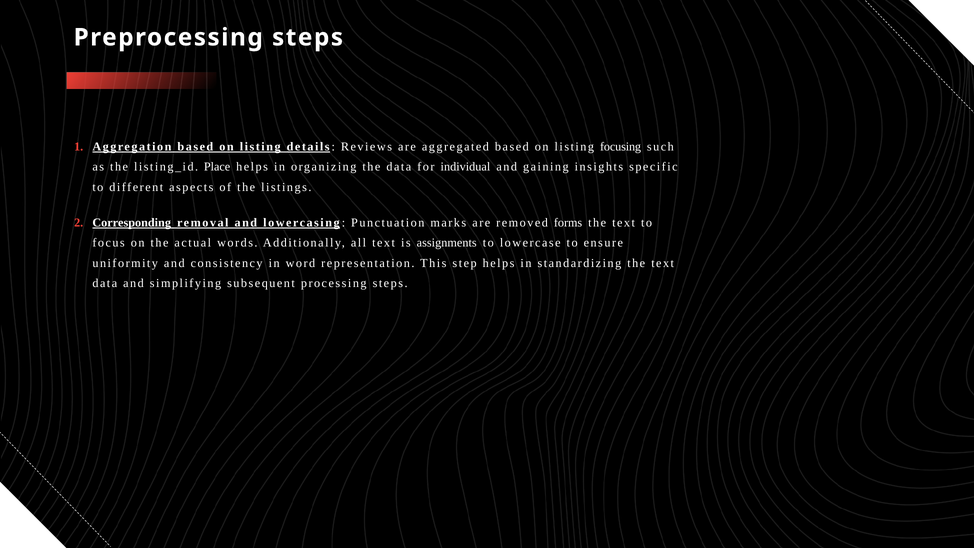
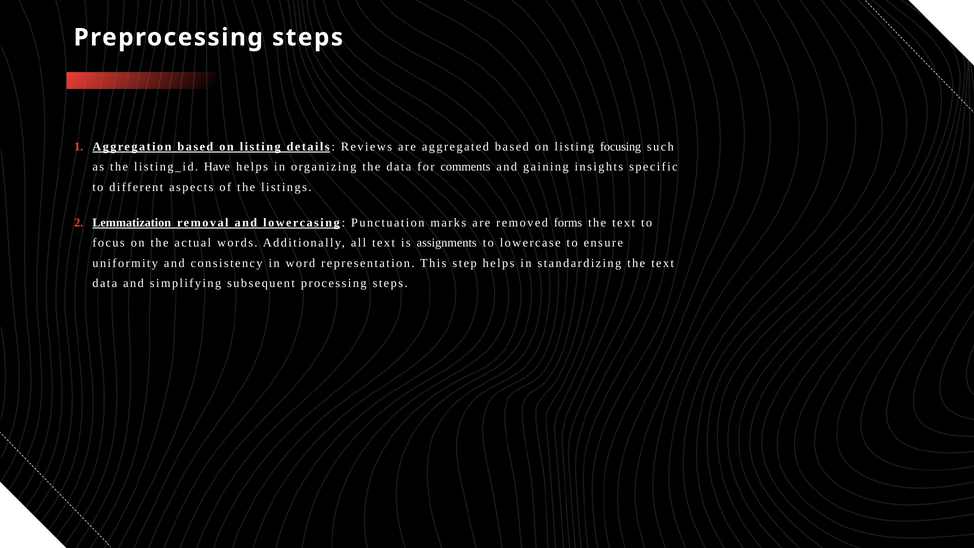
Place: Place -> Have
individual: individual -> comments
Corresponding: Corresponding -> Lemmatization
